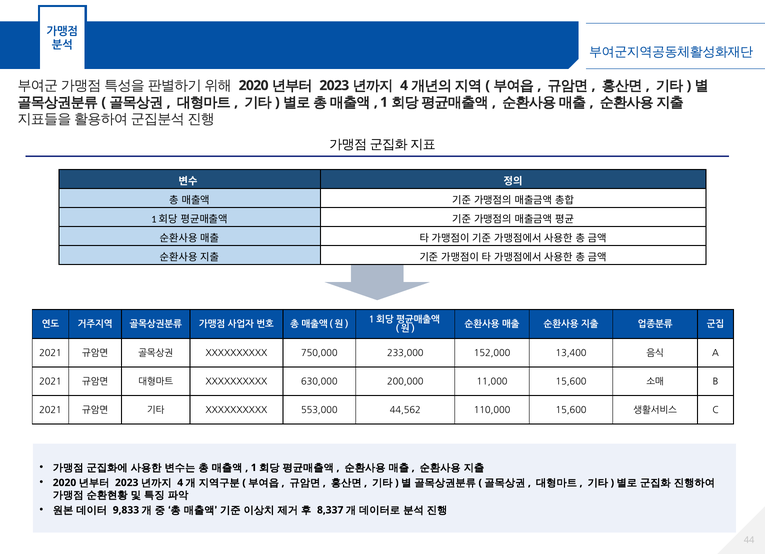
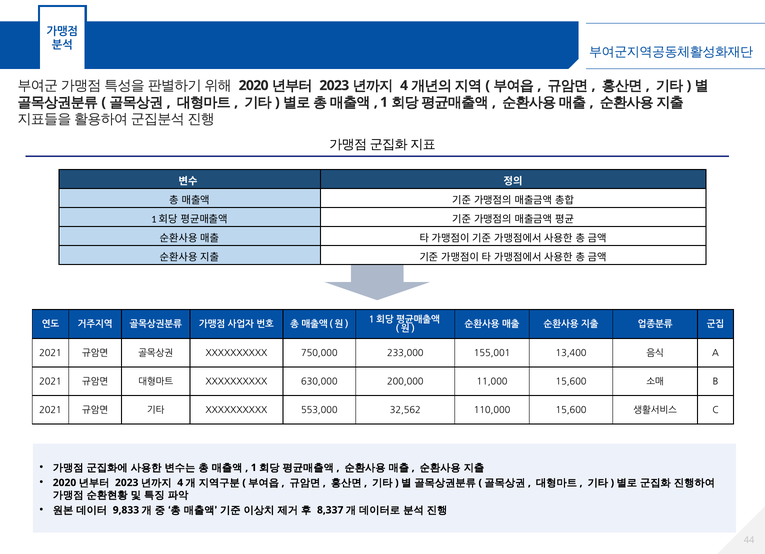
152,000: 152,000 -> 155,001
44,562: 44,562 -> 32,562
